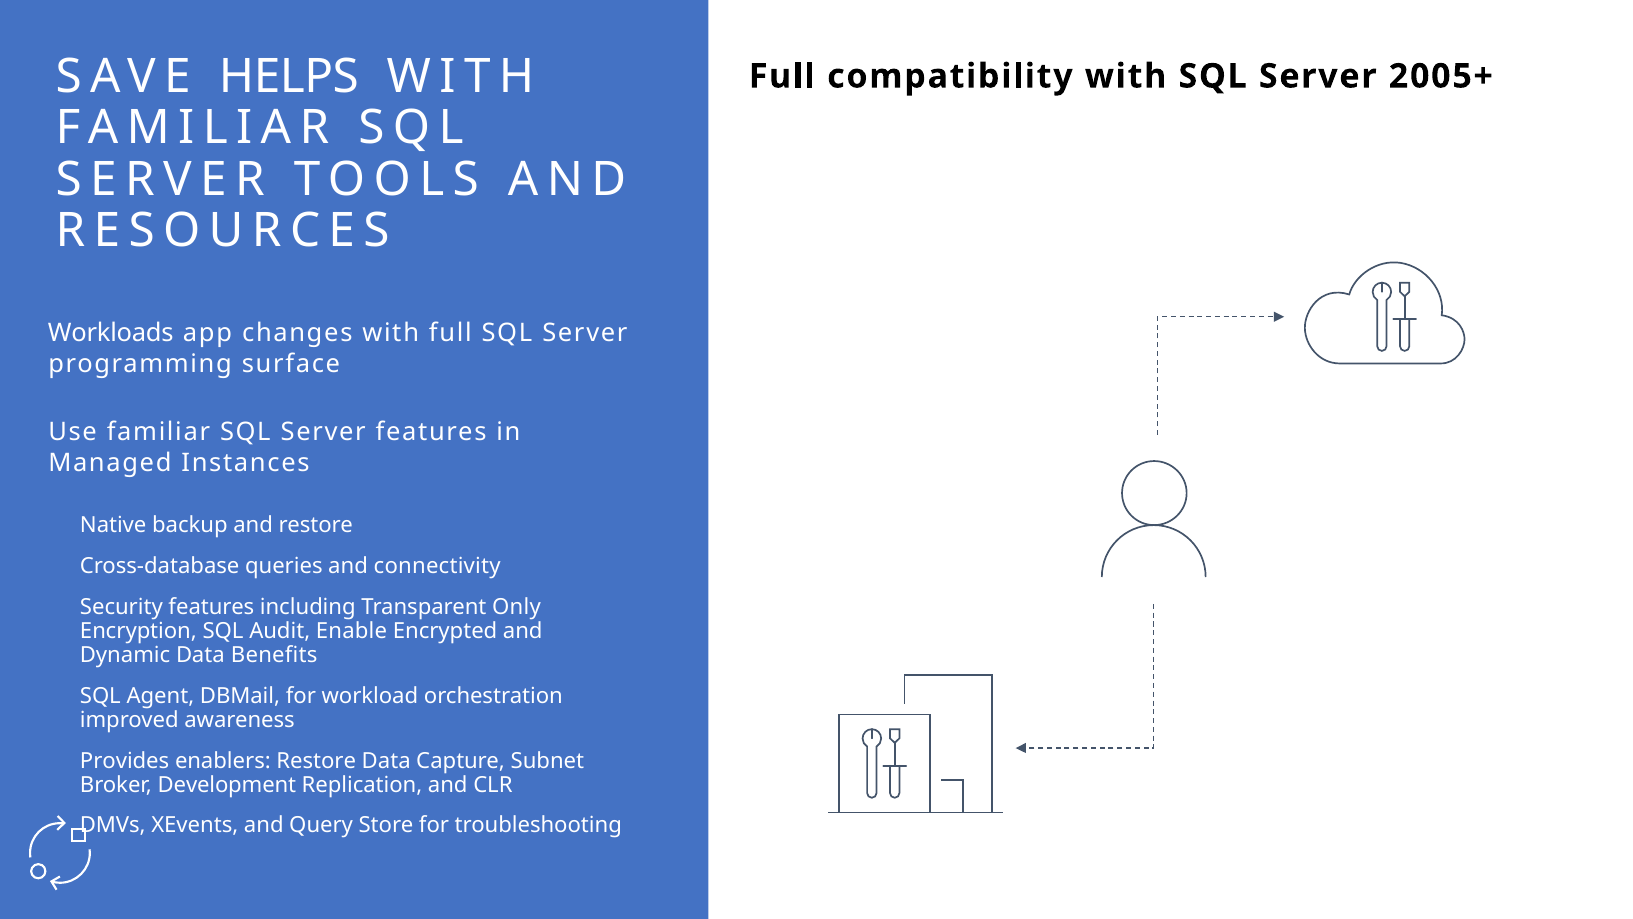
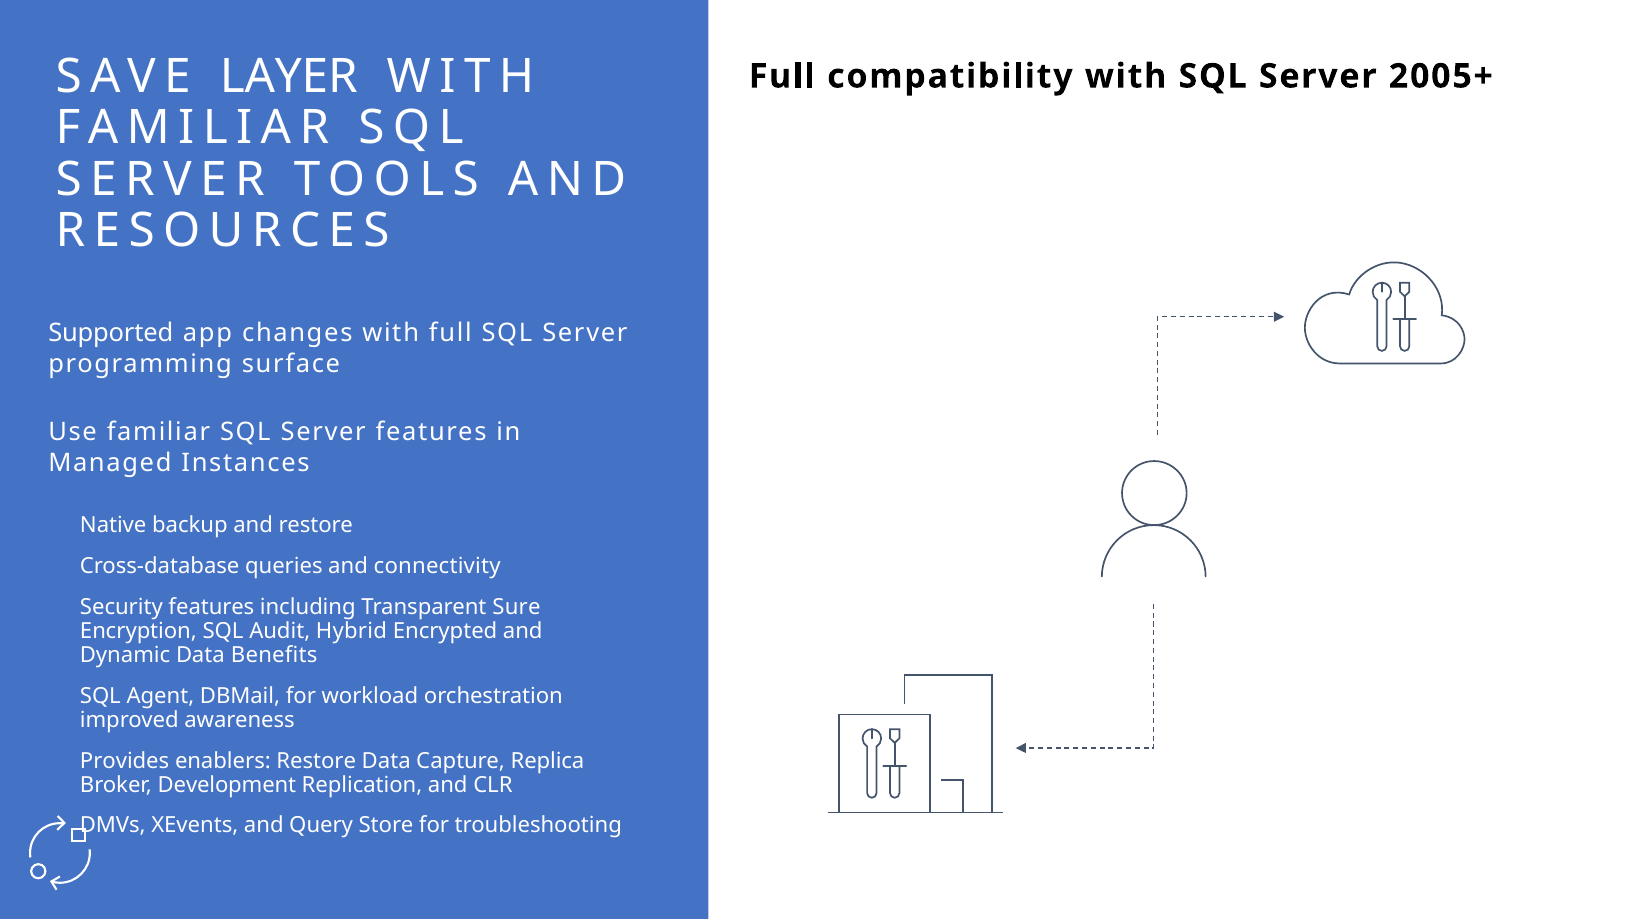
HELPS: HELPS -> LAYER
Workloads: Workloads -> Supported
Only: Only -> Sure
Enable: Enable -> Hybrid
Subnet: Subnet -> Replica
